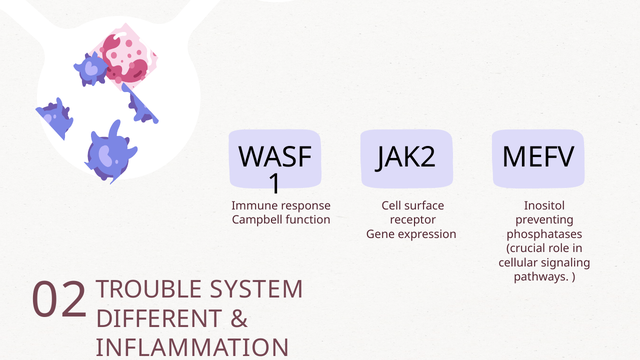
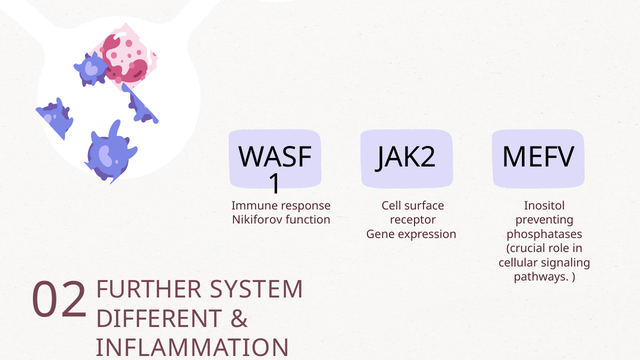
Campbell: Campbell -> Nikiforov
TROUBLE: TROUBLE -> FURTHER
